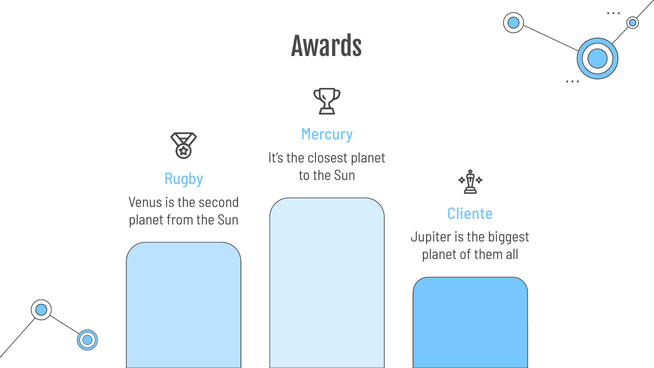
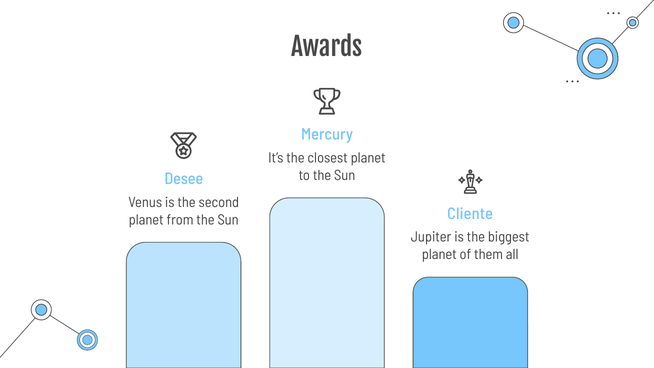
Rugby: Rugby -> Desee
